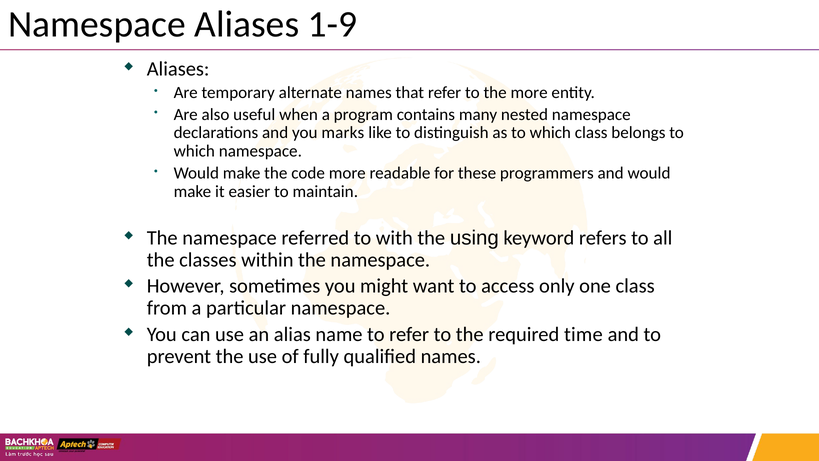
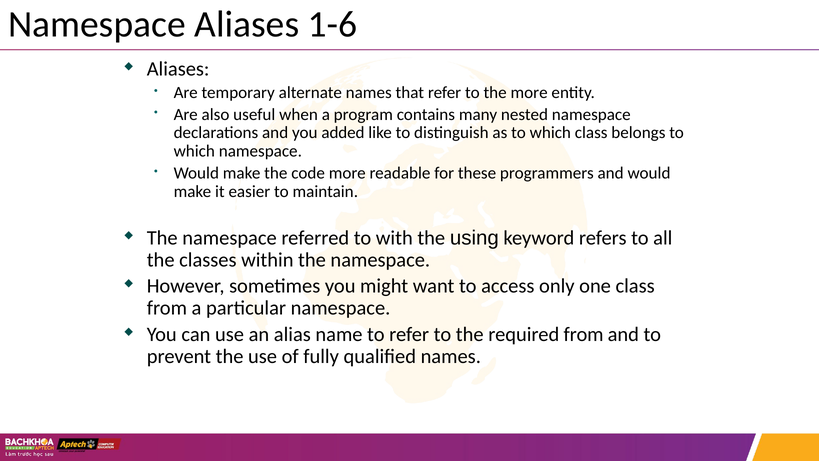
1-9: 1-9 -> 1-6
marks: marks -> added
required time: time -> from
